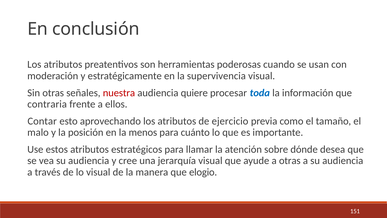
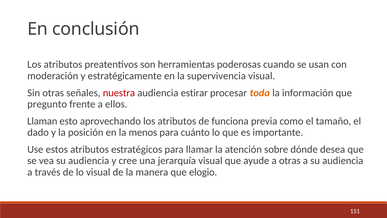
quiere: quiere -> estirar
toda colour: blue -> orange
contraria: contraria -> pregunto
Contar: Contar -> Llaman
ejercicio: ejercicio -> funciona
malo: malo -> dado
